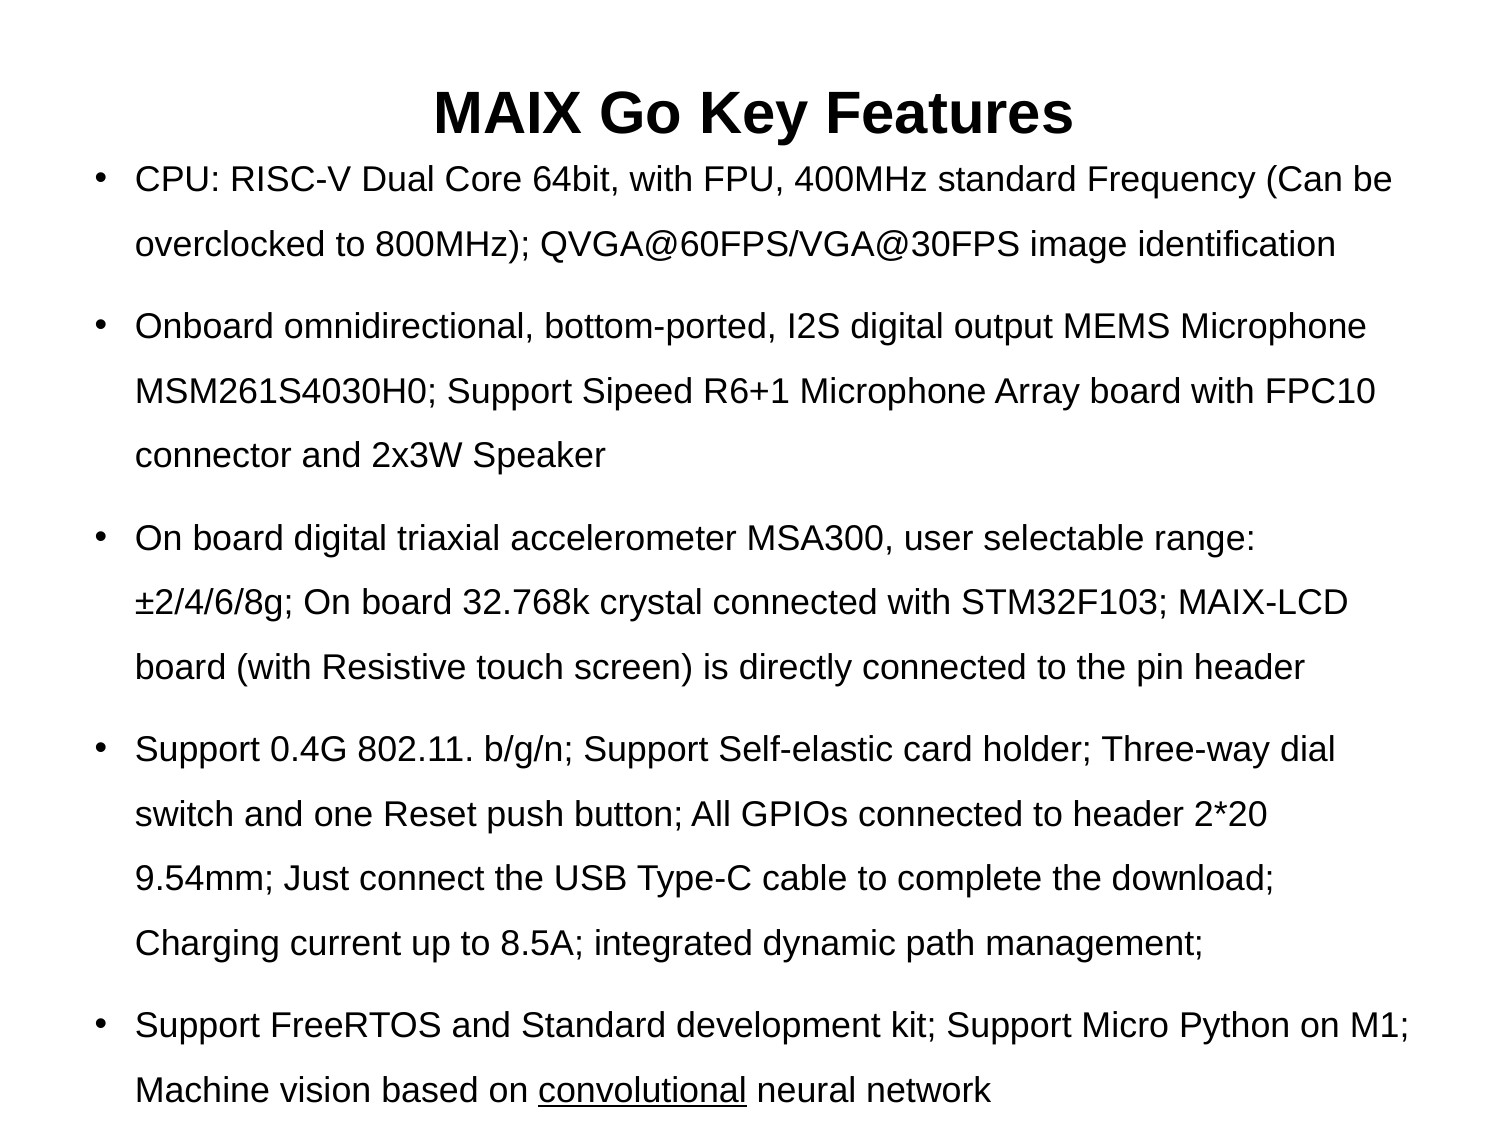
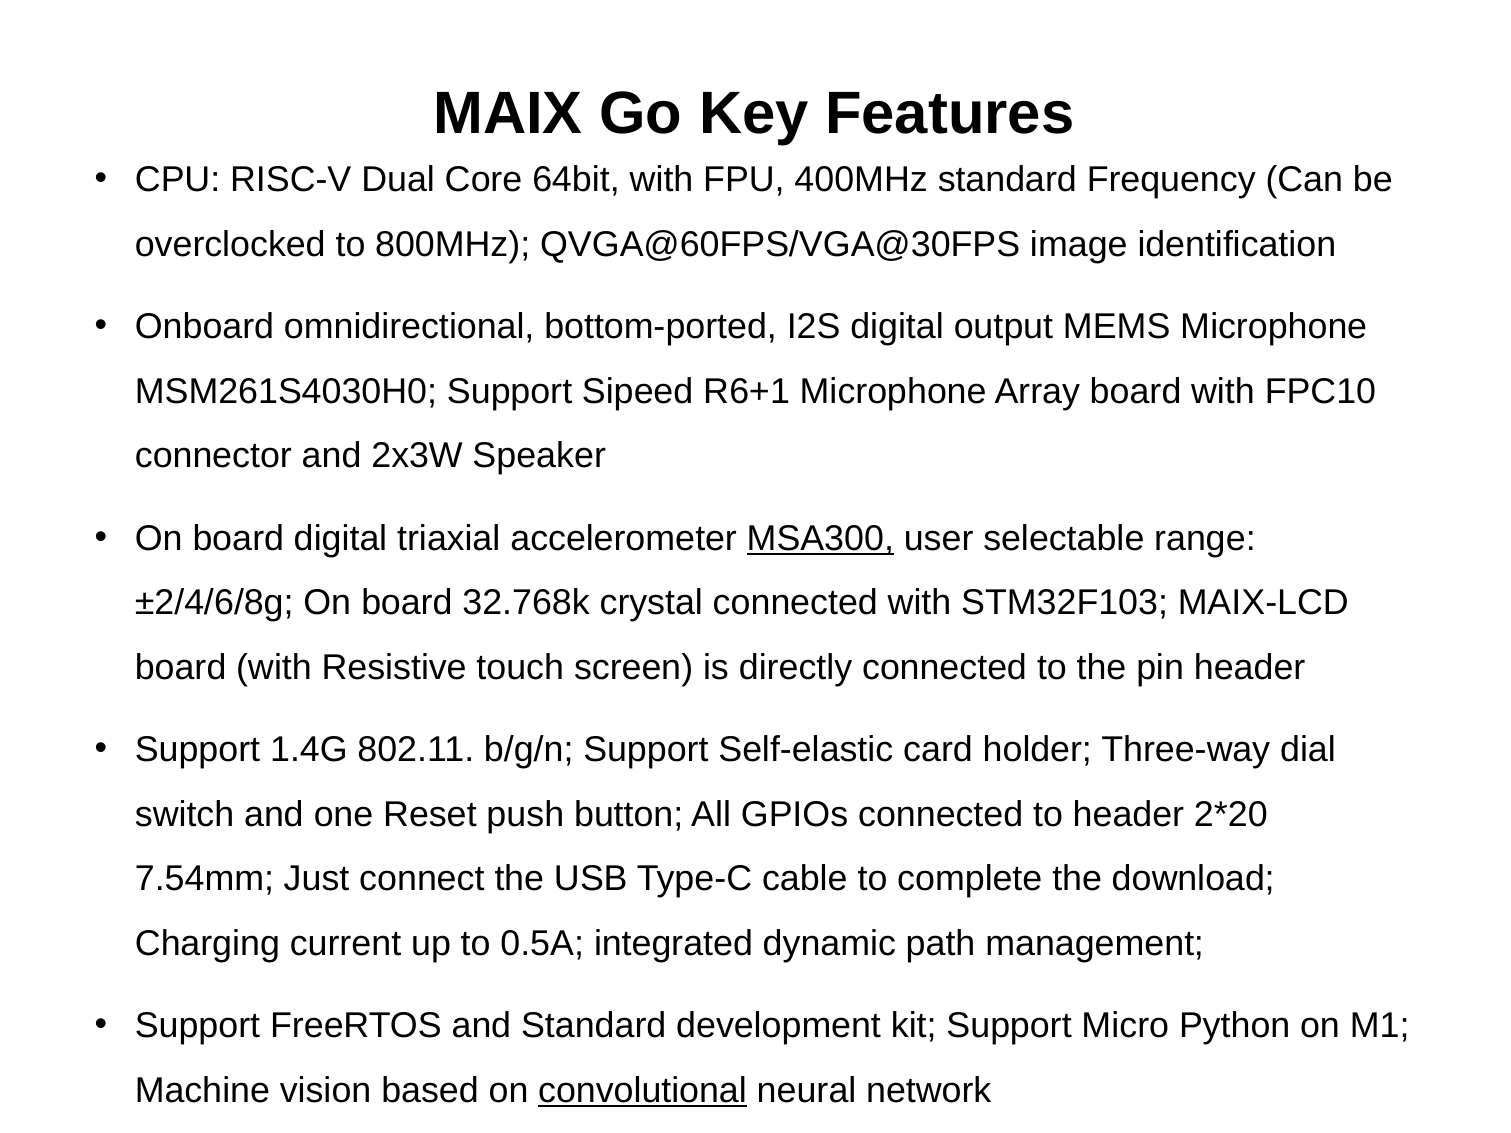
MSA300 underline: none -> present
0.4G: 0.4G -> 1.4G
9.54mm: 9.54mm -> 7.54mm
8.5A: 8.5A -> 0.5A
